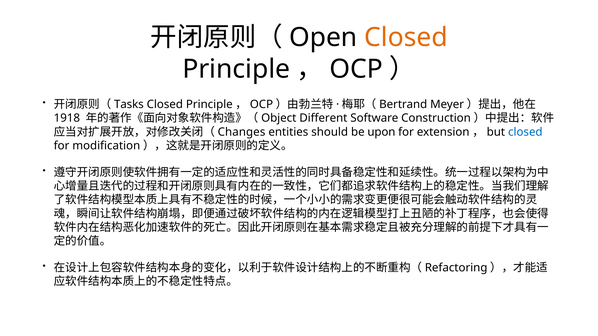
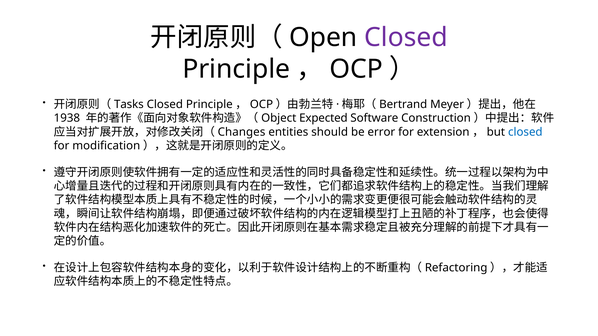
Closed at (406, 37) colour: orange -> purple
1918: 1918 -> 1938
Different: Different -> Expected
upon: upon -> error
